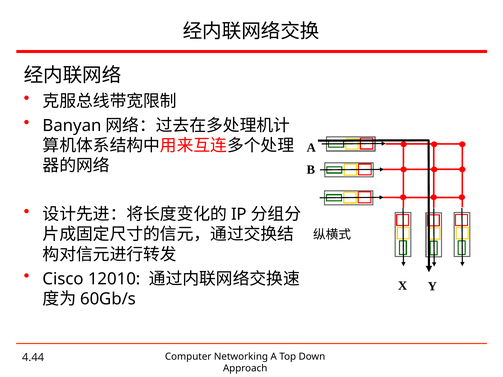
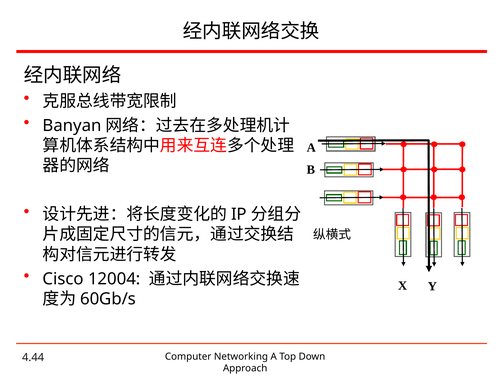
12010: 12010 -> 12004
